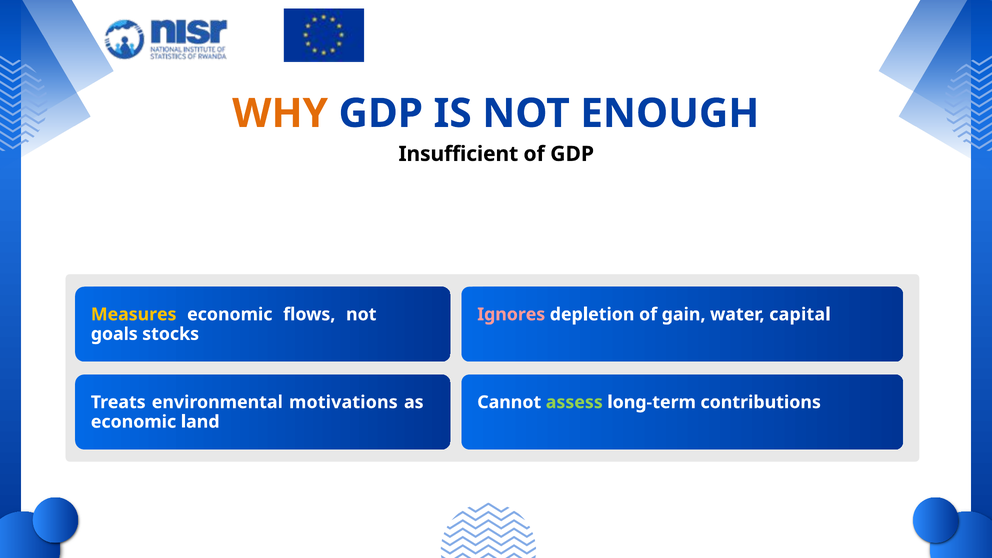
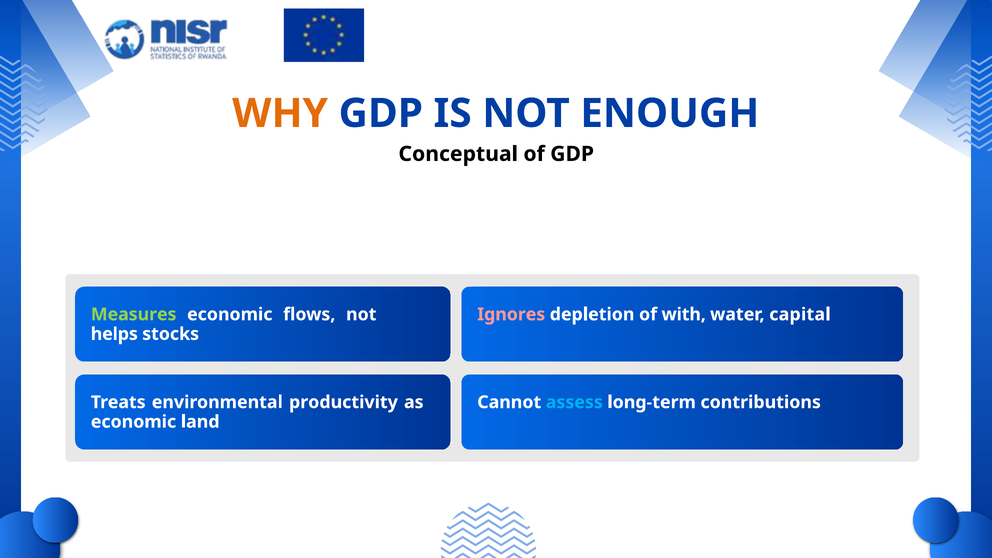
Insufficient: Insufficient -> Conceptual
Measures colour: yellow -> light green
gain: gain -> with
goals: goals -> helps
motivations: motivations -> productivity
assess colour: light green -> light blue
